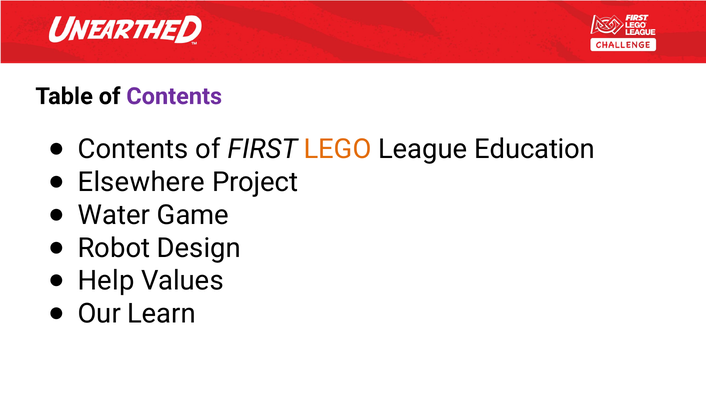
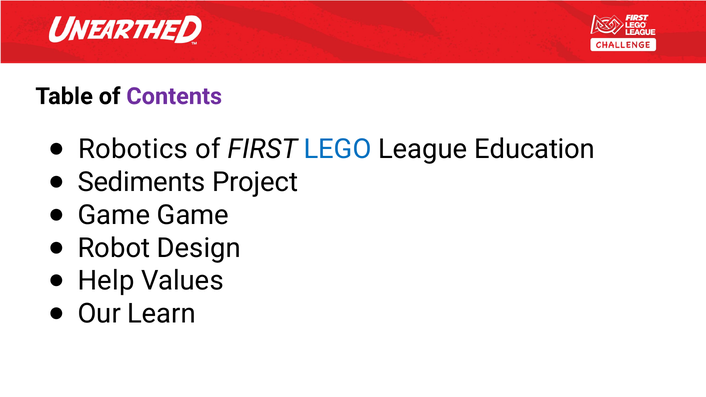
Contents at (133, 149): Contents -> Robotics
LEGO colour: orange -> blue
Elsewhere: Elsewhere -> Sediments
Water at (114, 215): Water -> Game
